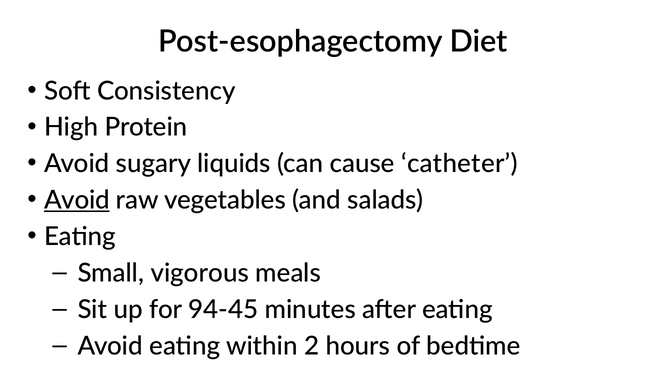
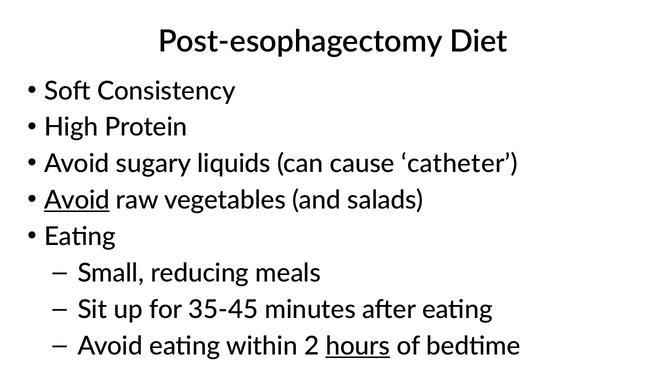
vigorous: vigorous -> reducing
94-45: 94-45 -> 35-45
hours underline: none -> present
